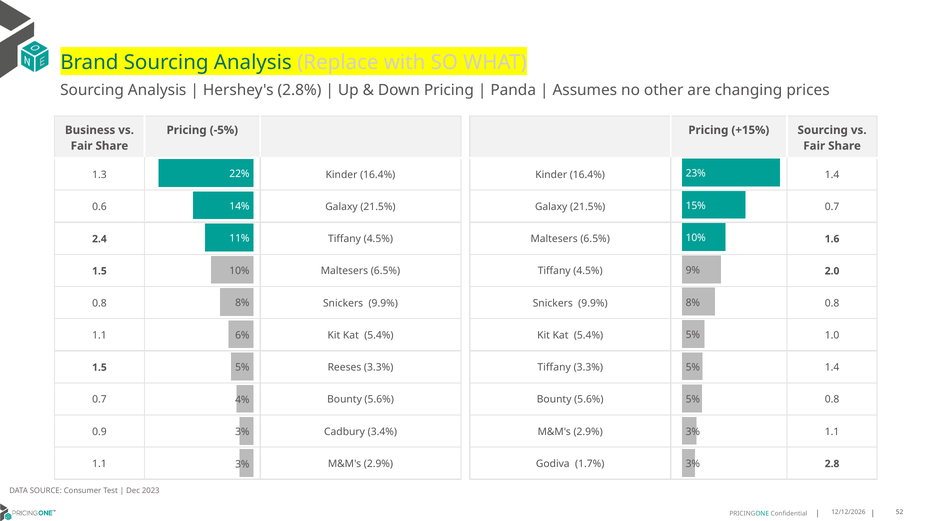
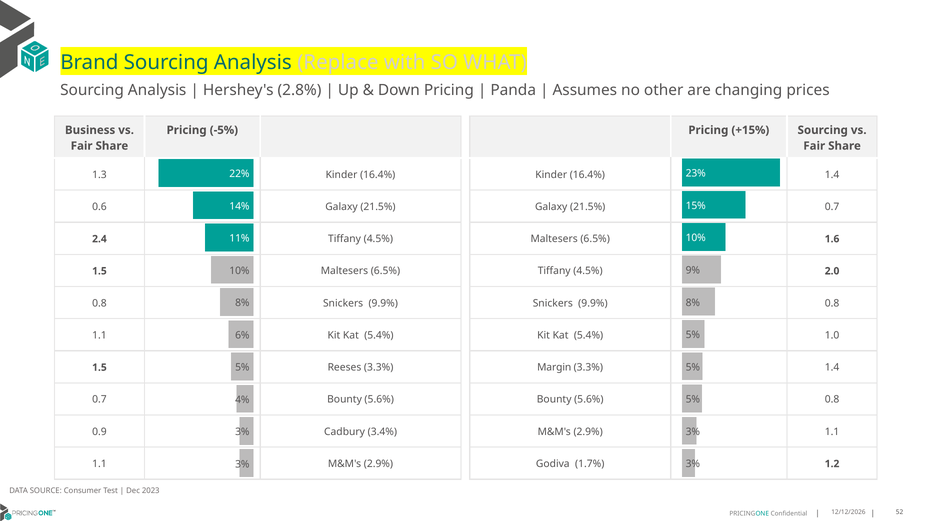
Tiffany at (554, 367): Tiffany -> Margin
2.8: 2.8 -> 1.2
